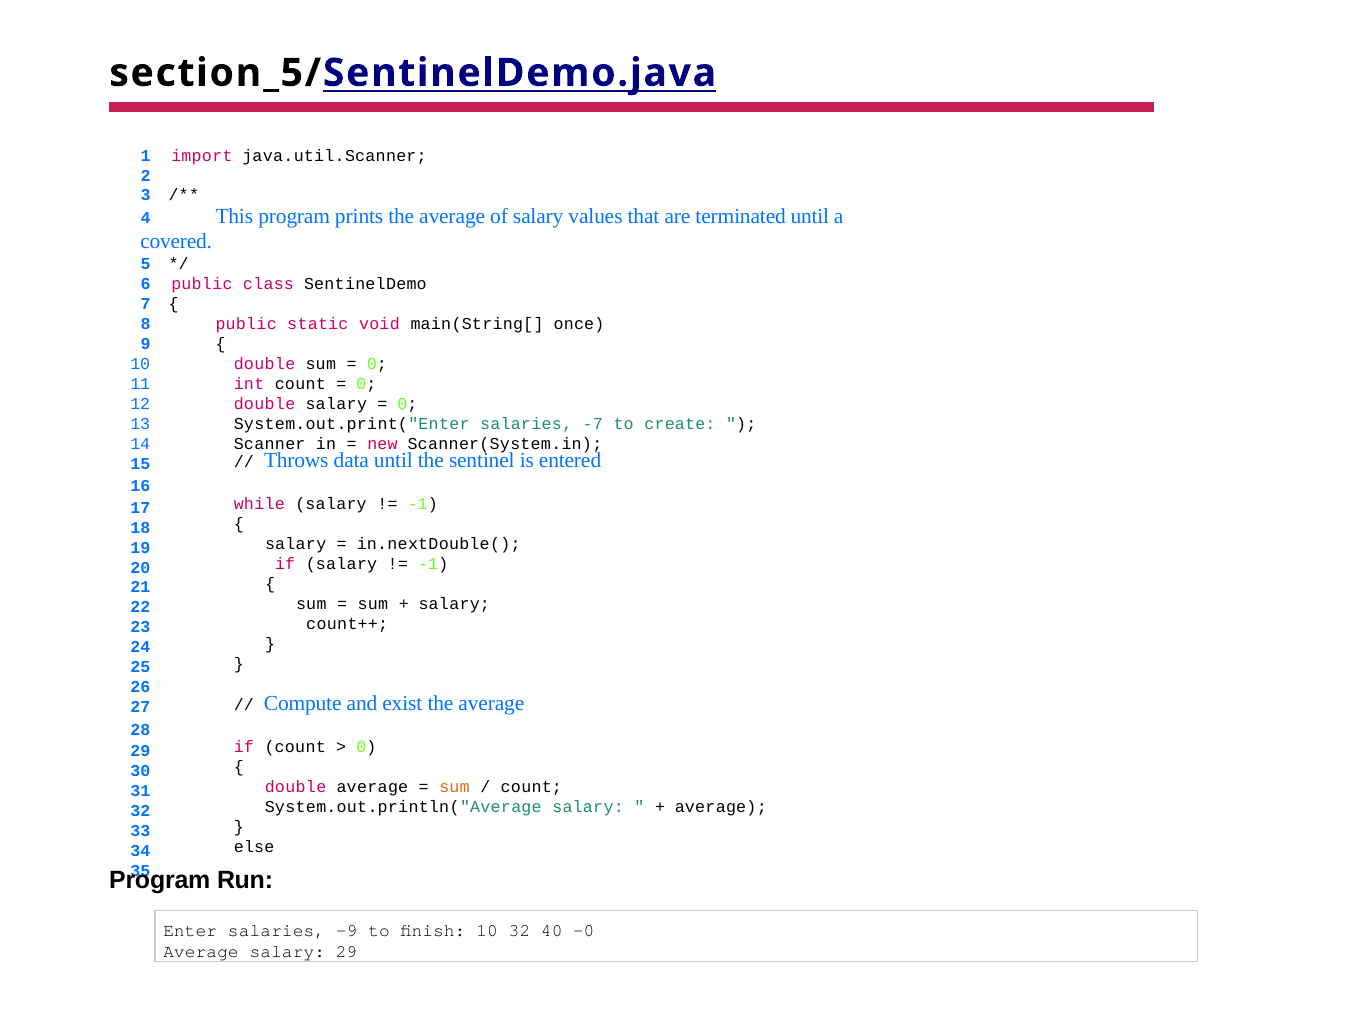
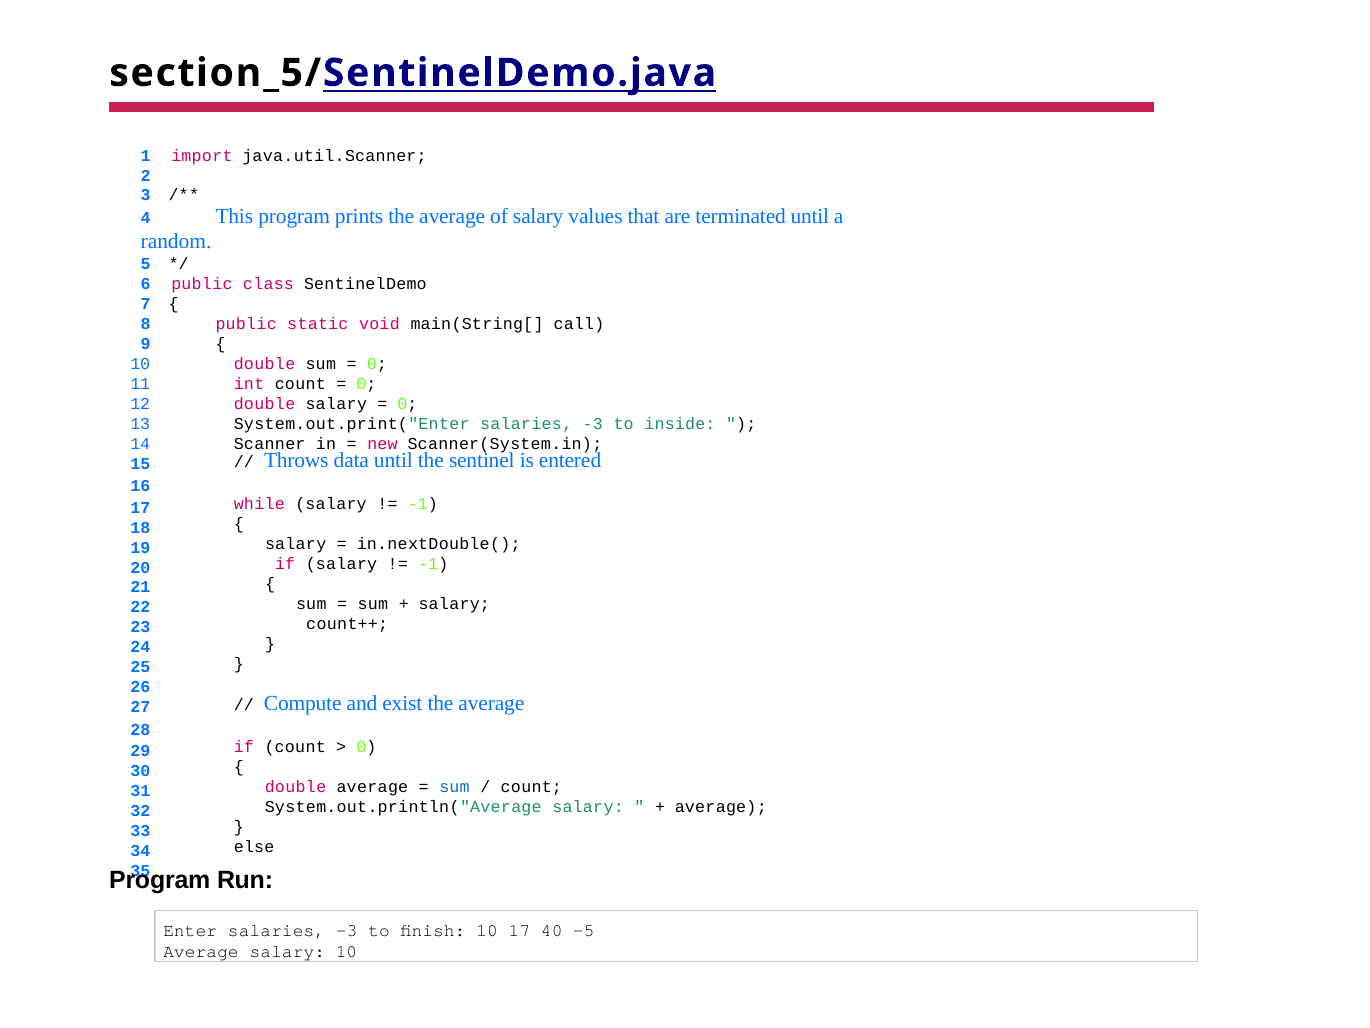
covered: covered -> random
once: once -> call
System.out.print("Enter salaries -7: -7 -> -3
create: create -> inside
sum at (454, 787) colour: orange -> blue
Enter salaries -9: -9 -> -3
10 32: 32 -> 17
-0: -0 -> -5
salary 29: 29 -> 10
